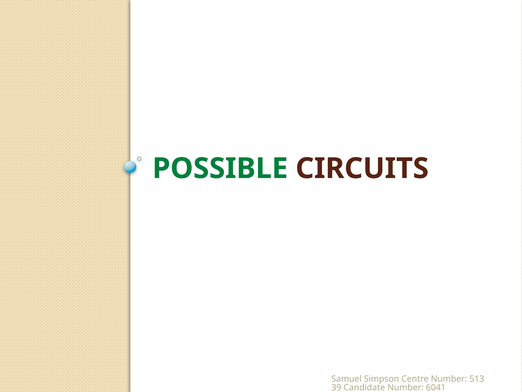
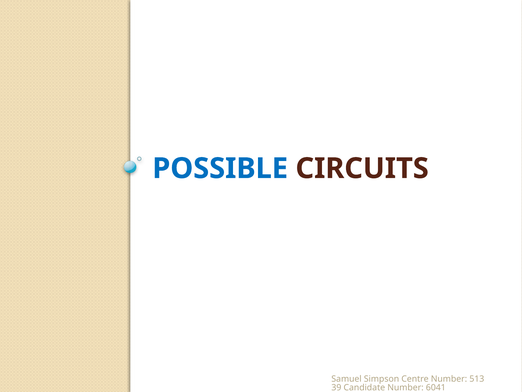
POSSIBLE colour: green -> blue
